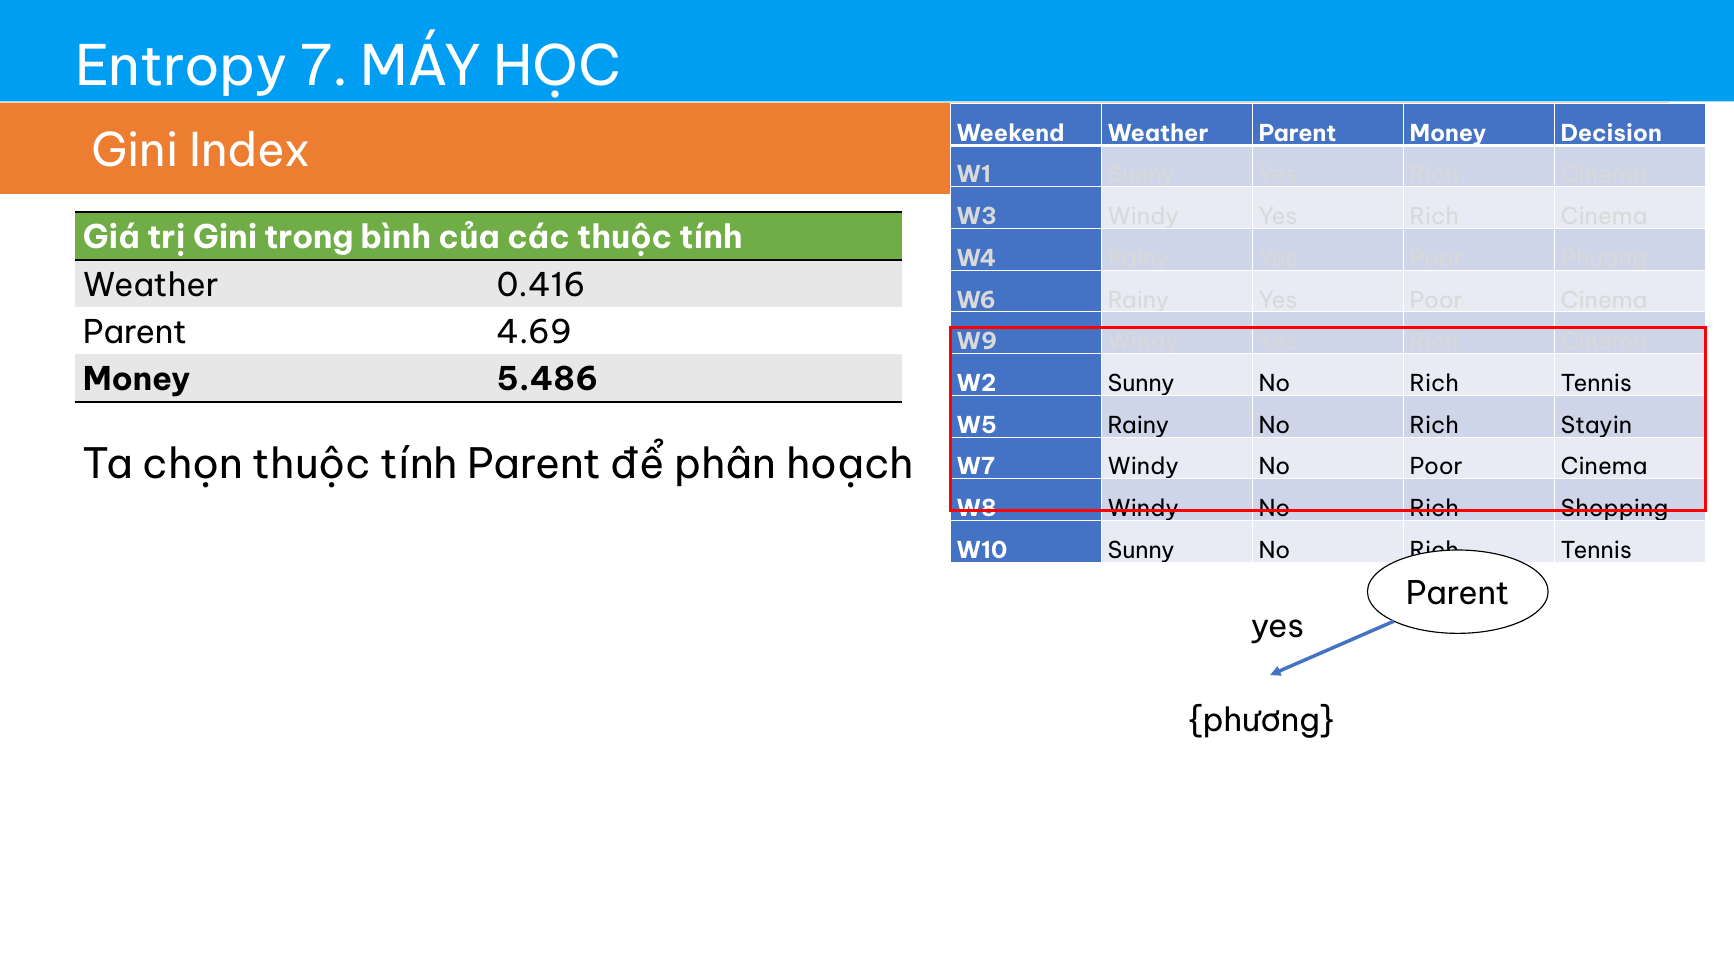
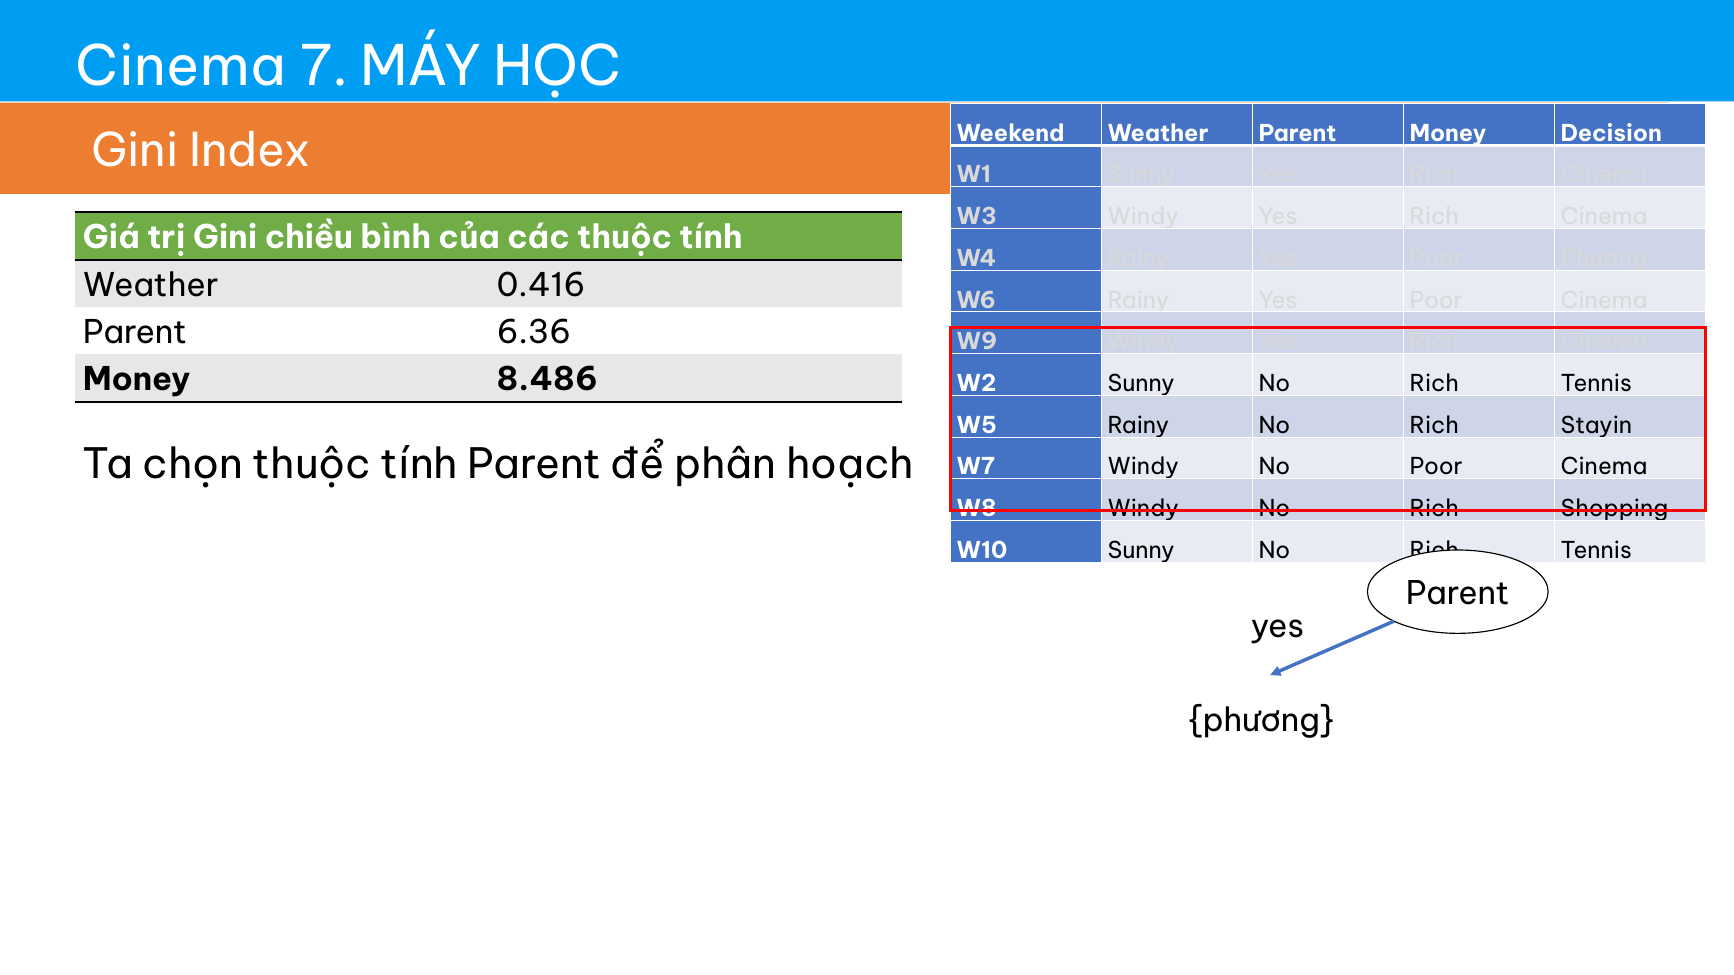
Entropy at (182, 67): Entropy -> Cinema
trong: trong -> chiều
4.69: 4.69 -> 6.36
5.486: 5.486 -> 8.486
